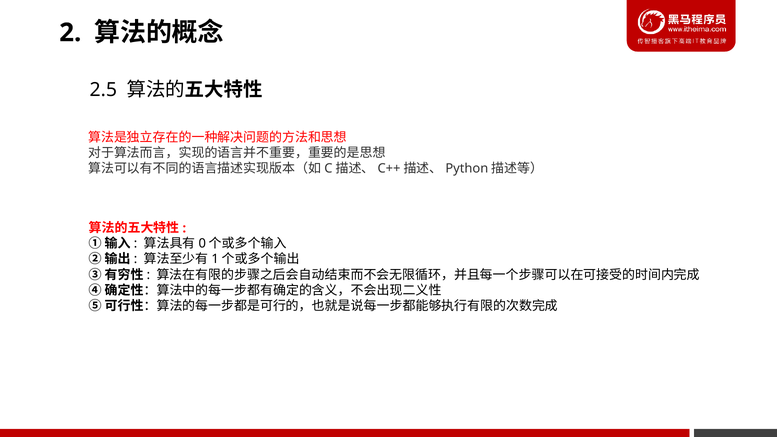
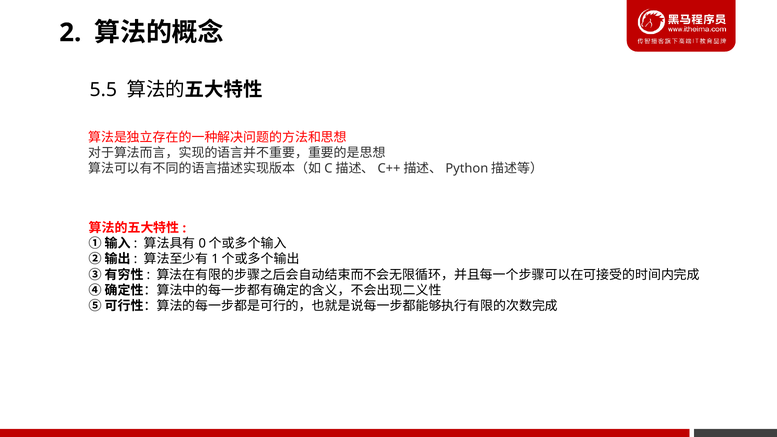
2.5: 2.5 -> 5.5
